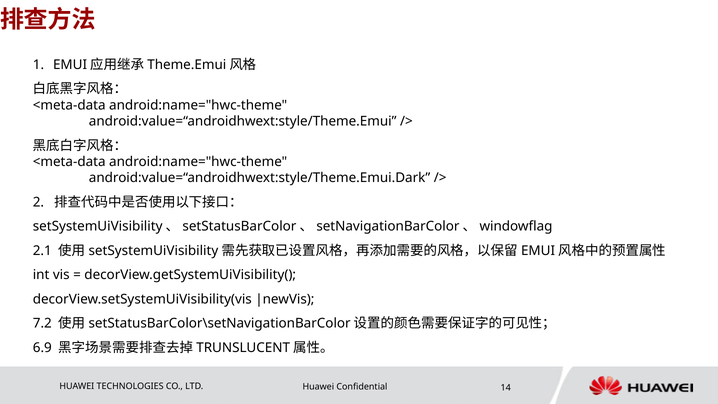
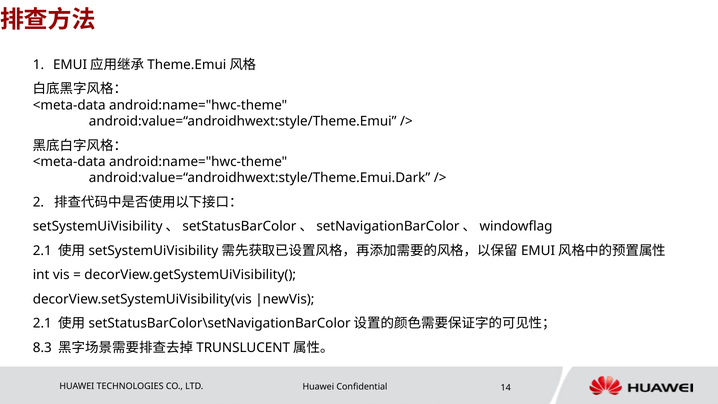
7.2 at (42, 323): 7.2 -> 2.1
6.9: 6.9 -> 8.3
